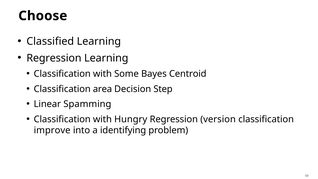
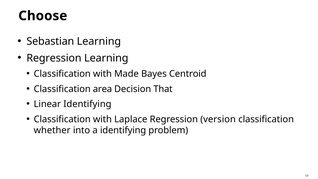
Classified: Classified -> Sebastian
Some: Some -> Made
Step: Step -> That
Linear Spamming: Spamming -> Identifying
Hungry: Hungry -> Laplace
improve: improve -> whether
